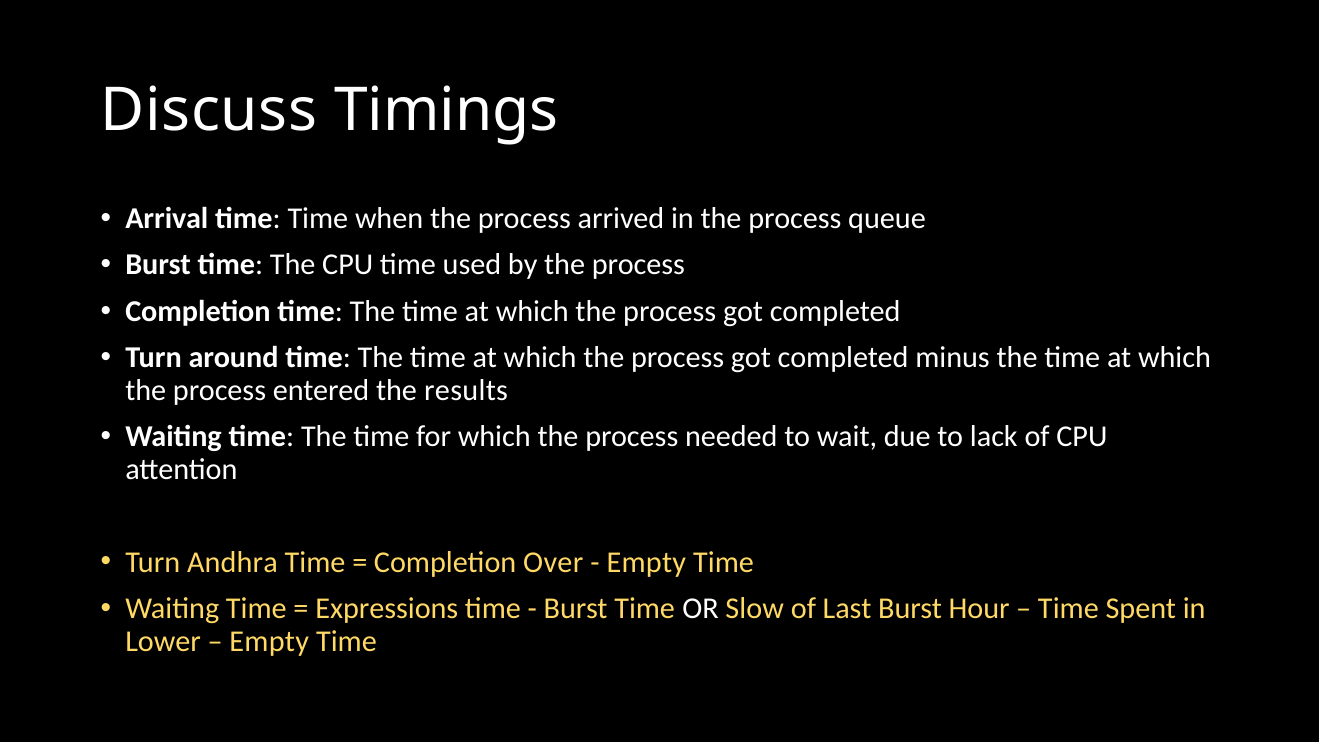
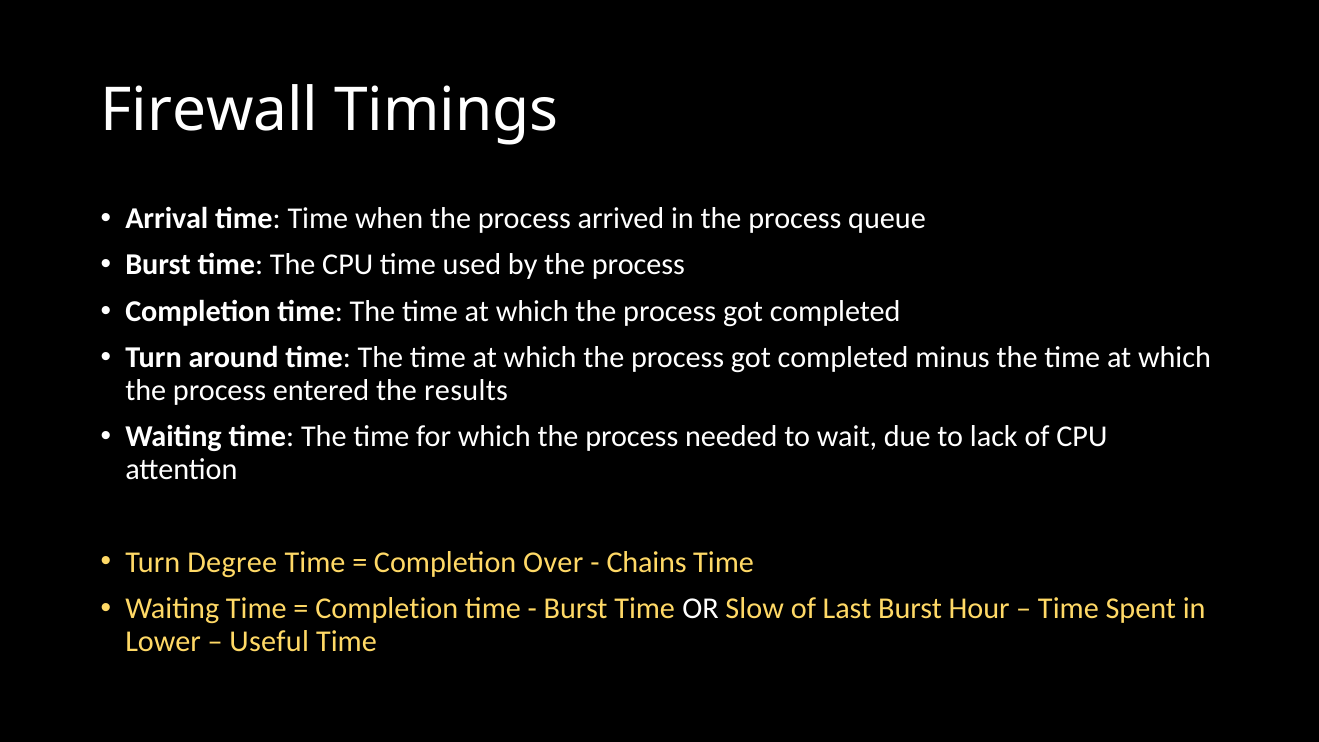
Discuss: Discuss -> Firewall
Andhra: Andhra -> Degree
Empty at (646, 562): Empty -> Chains
Expressions at (387, 608): Expressions -> Completion
Empty at (269, 641): Empty -> Useful
